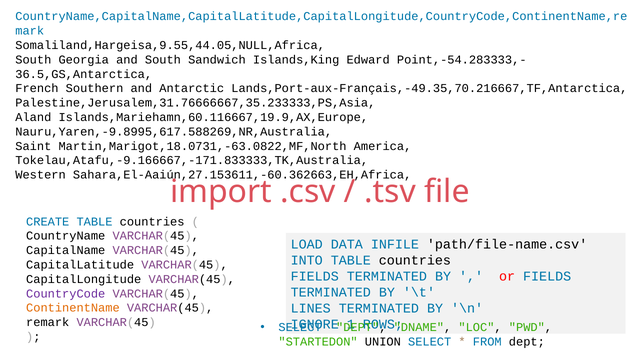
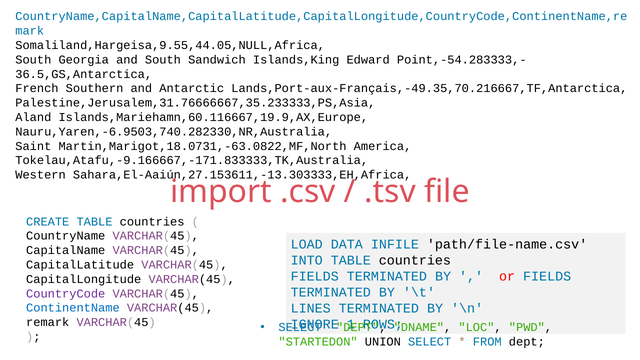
Nauru,Yaren,-9.8995,617.588269,NR,Australia: Nauru,Yaren,-9.8995,617.588269,NR,Australia -> Nauru,Yaren,-6.9503,740.282330,NR,Australia
Sahara,El-Aaiún,27.153611,-60.362663,EH,Africa: Sahara,El-Aaiún,27.153611,-60.362663,EH,Africa -> Sahara,El-Aaiún,27.153611,-13.303333,EH,Africa
ContinentName colour: orange -> blue
